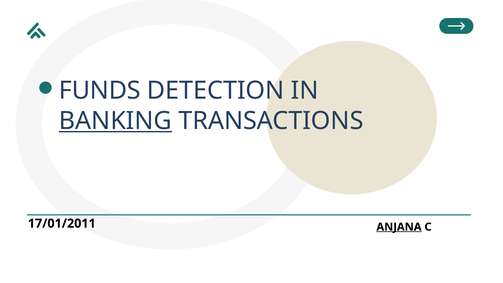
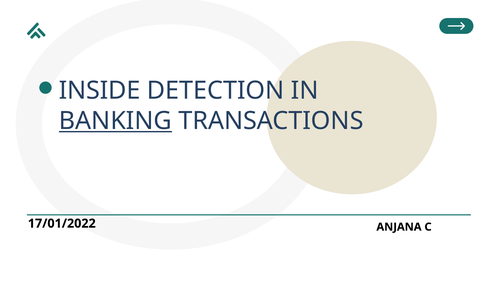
FUNDS: FUNDS -> INSIDE
17/01/2011: 17/01/2011 -> 17/01/2022
ANJANA underline: present -> none
